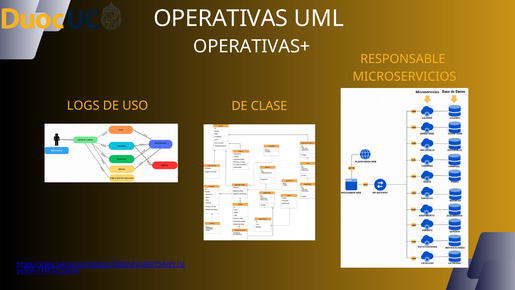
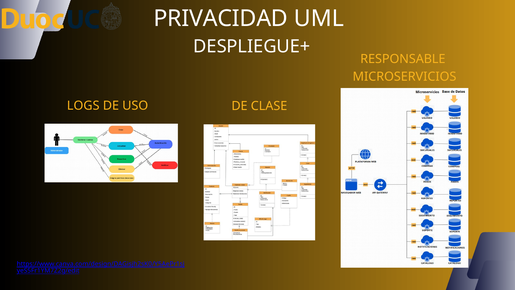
OPERATIVAS: OPERATIVAS -> PRIVACIDAD
OPERATIVAS+: OPERATIVAS+ -> DESPLIEGUE+
